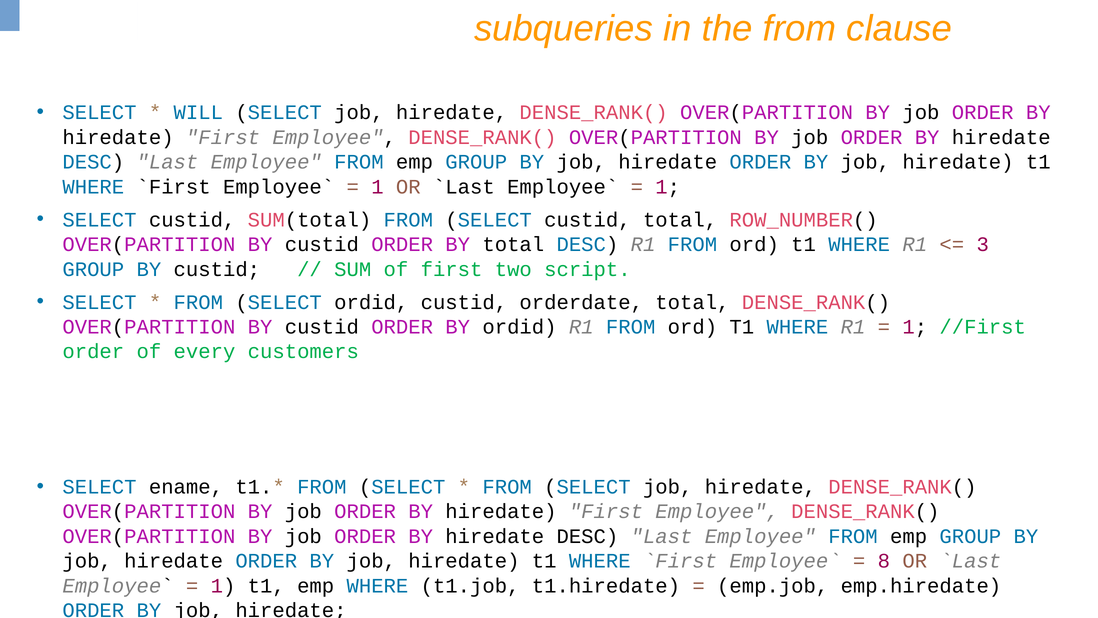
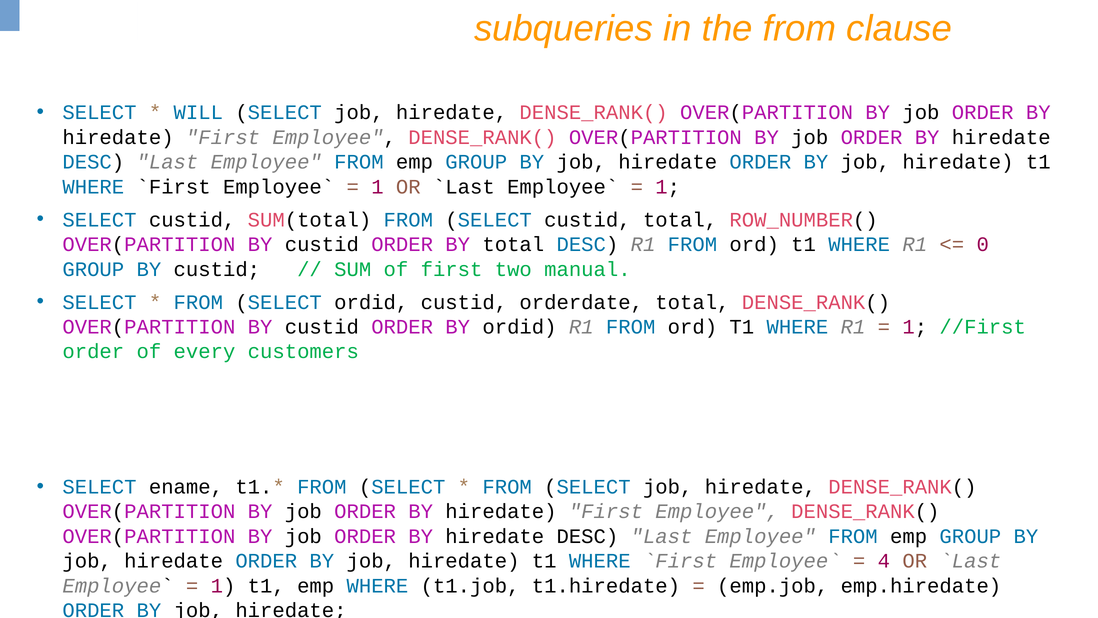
3: 3 -> 0
script: script -> manual
8: 8 -> 4
